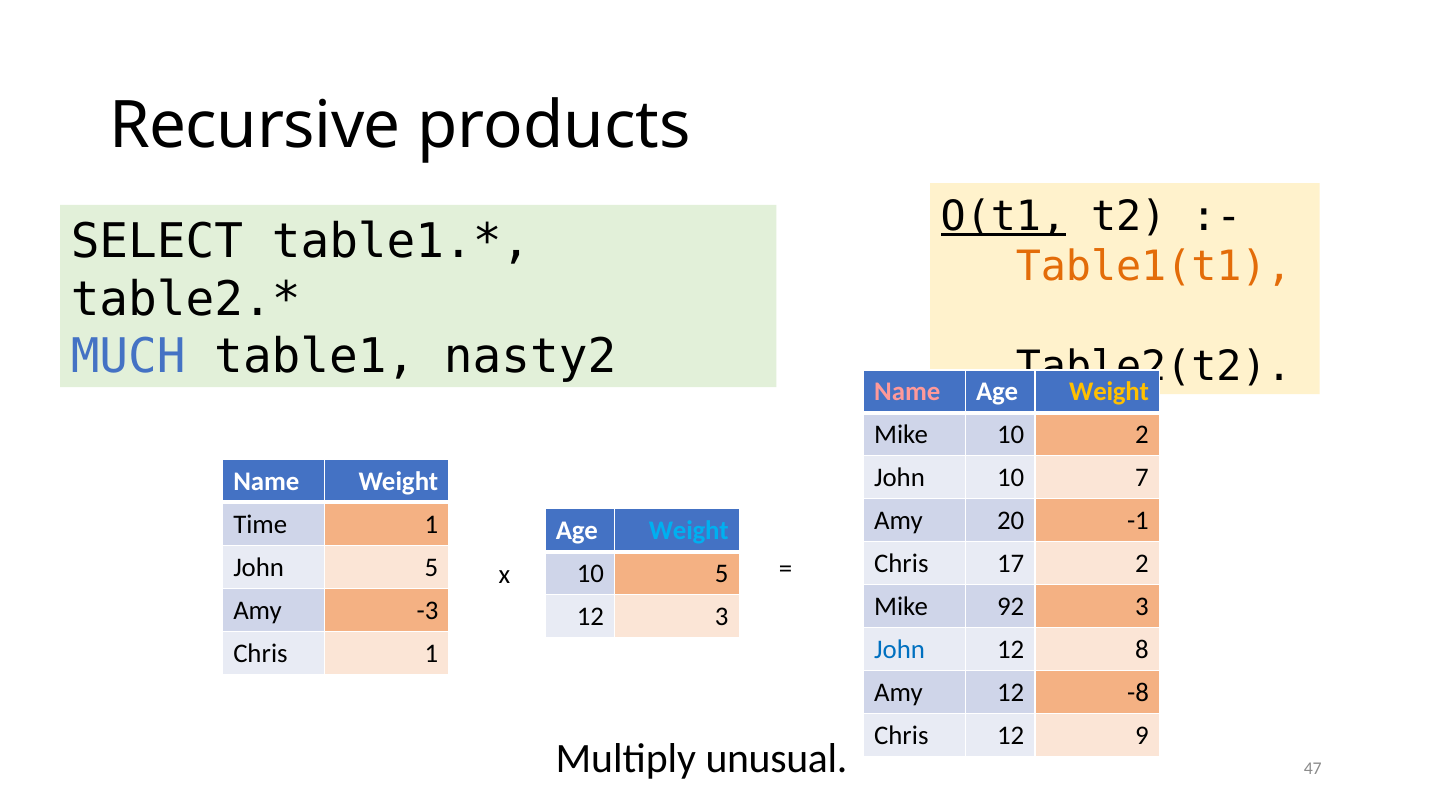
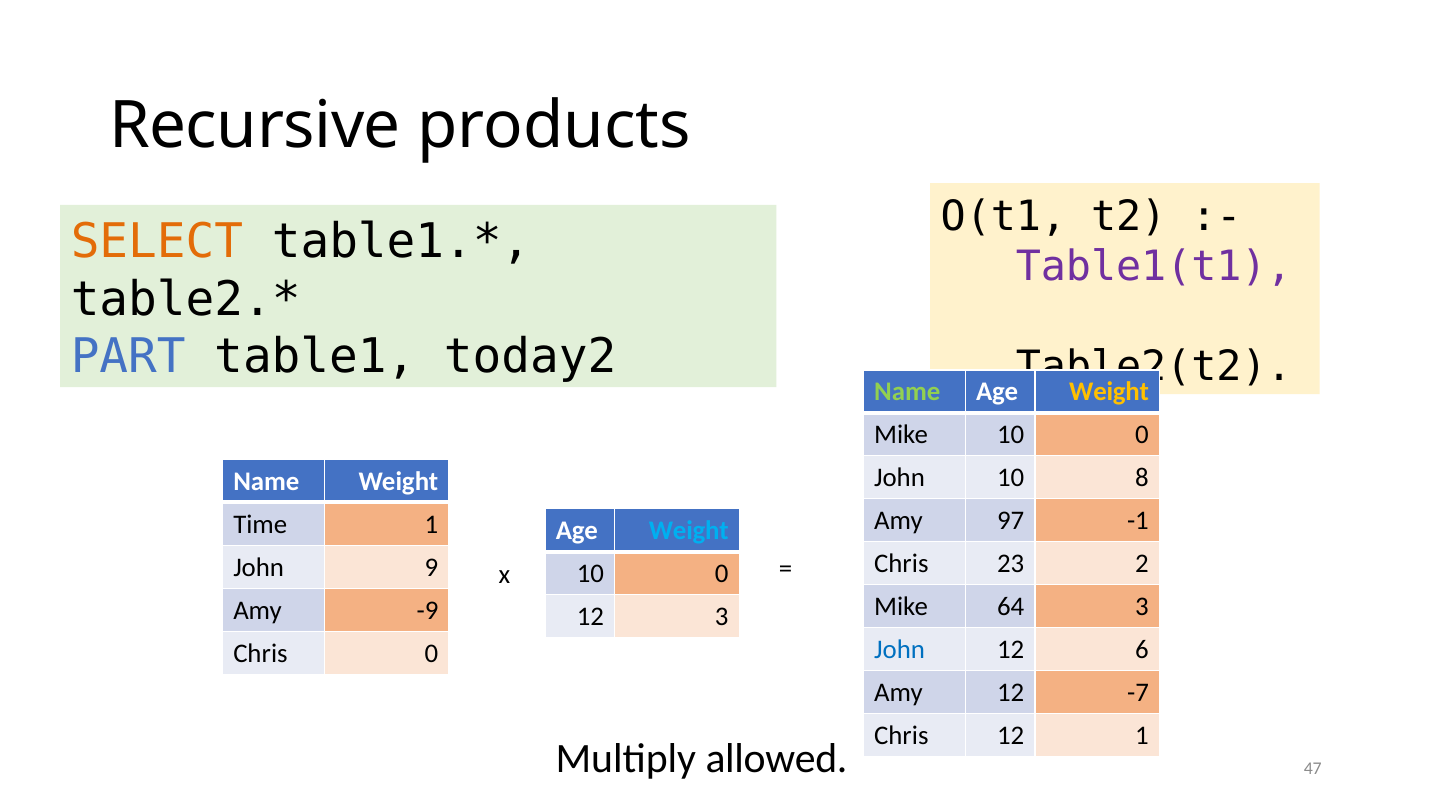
O(t1 underline: present -> none
SELECT colour: black -> orange
Table1(t1 colour: orange -> purple
MUCH: MUCH -> PART
nasty2: nasty2 -> today2
Name at (907, 392) colour: pink -> light green
Mike 10 2: 2 -> 0
7: 7 -> 8
20: 20 -> 97
17: 17 -> 23
John 5: 5 -> 9
5 at (722, 574): 5 -> 0
92: 92 -> 64
-3: -3 -> -9
8: 8 -> 6
Chris 1: 1 -> 0
-8: -8 -> -7
12 9: 9 -> 1
unusual: unusual -> allowed
